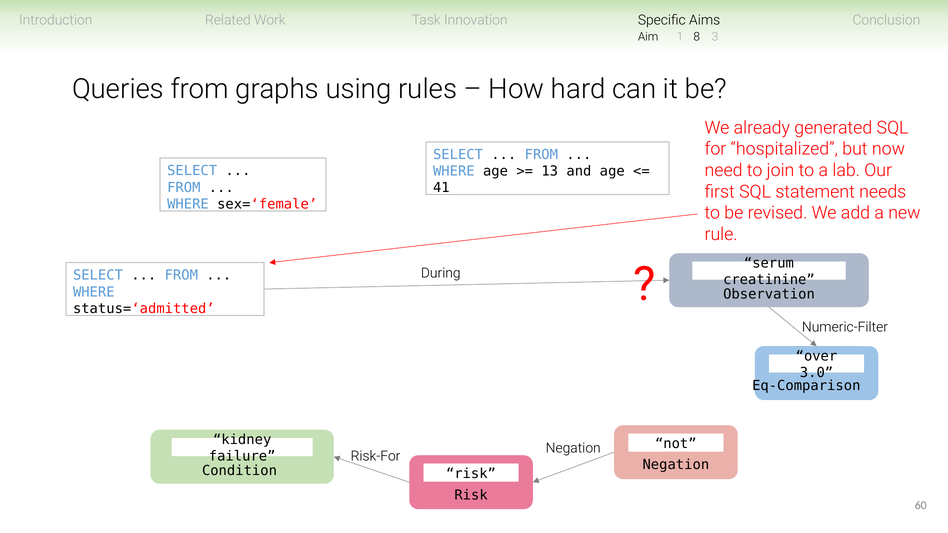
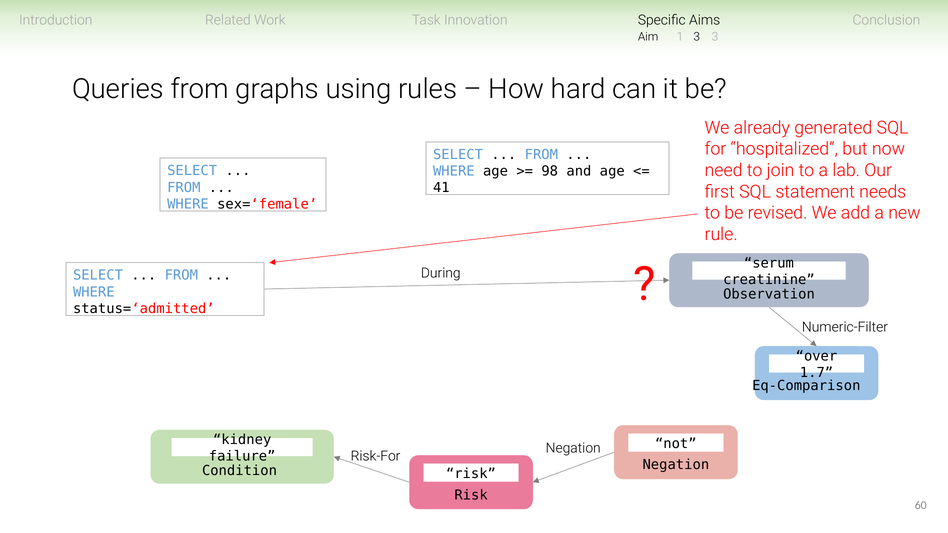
1 8: 8 -> 3
13: 13 -> 98
3.0: 3.0 -> 1.7
